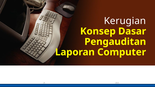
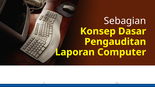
Kerugian: Kerugian -> Sebagian
